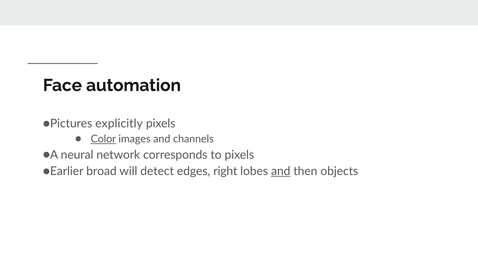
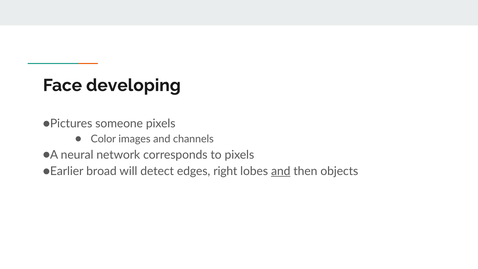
automation: automation -> developing
explicitly: explicitly -> someone
Color underline: present -> none
